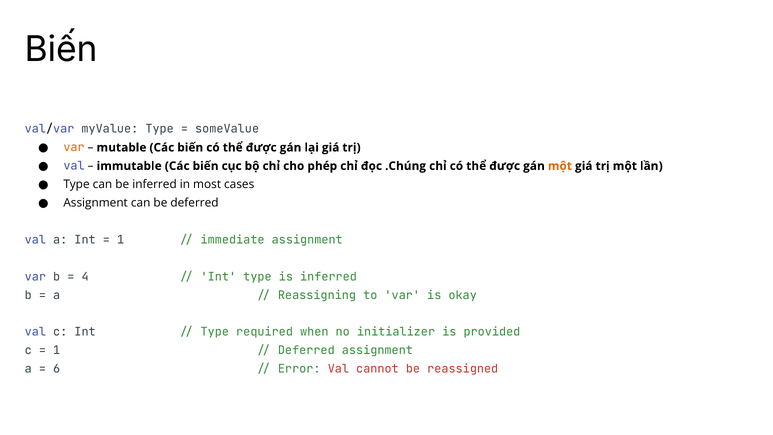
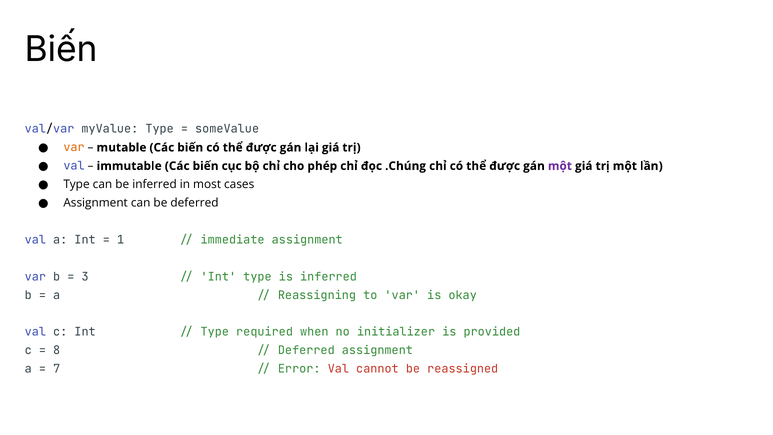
một at (560, 166) colour: orange -> purple
4: 4 -> 3
1 at (57, 350): 1 -> 8
6: 6 -> 7
